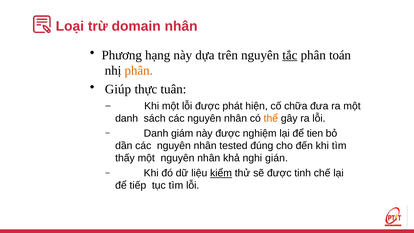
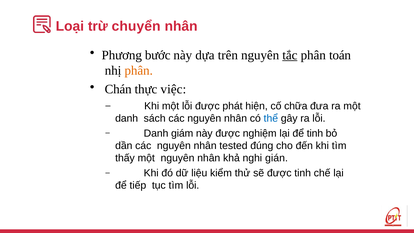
domain: domain -> chuyển
hạng: hạng -> bước
Giúp: Giúp -> Chán
tuân: tuân -> việc
thể colour: orange -> blue
để tien: tien -> tinh
kiểm underline: present -> none
